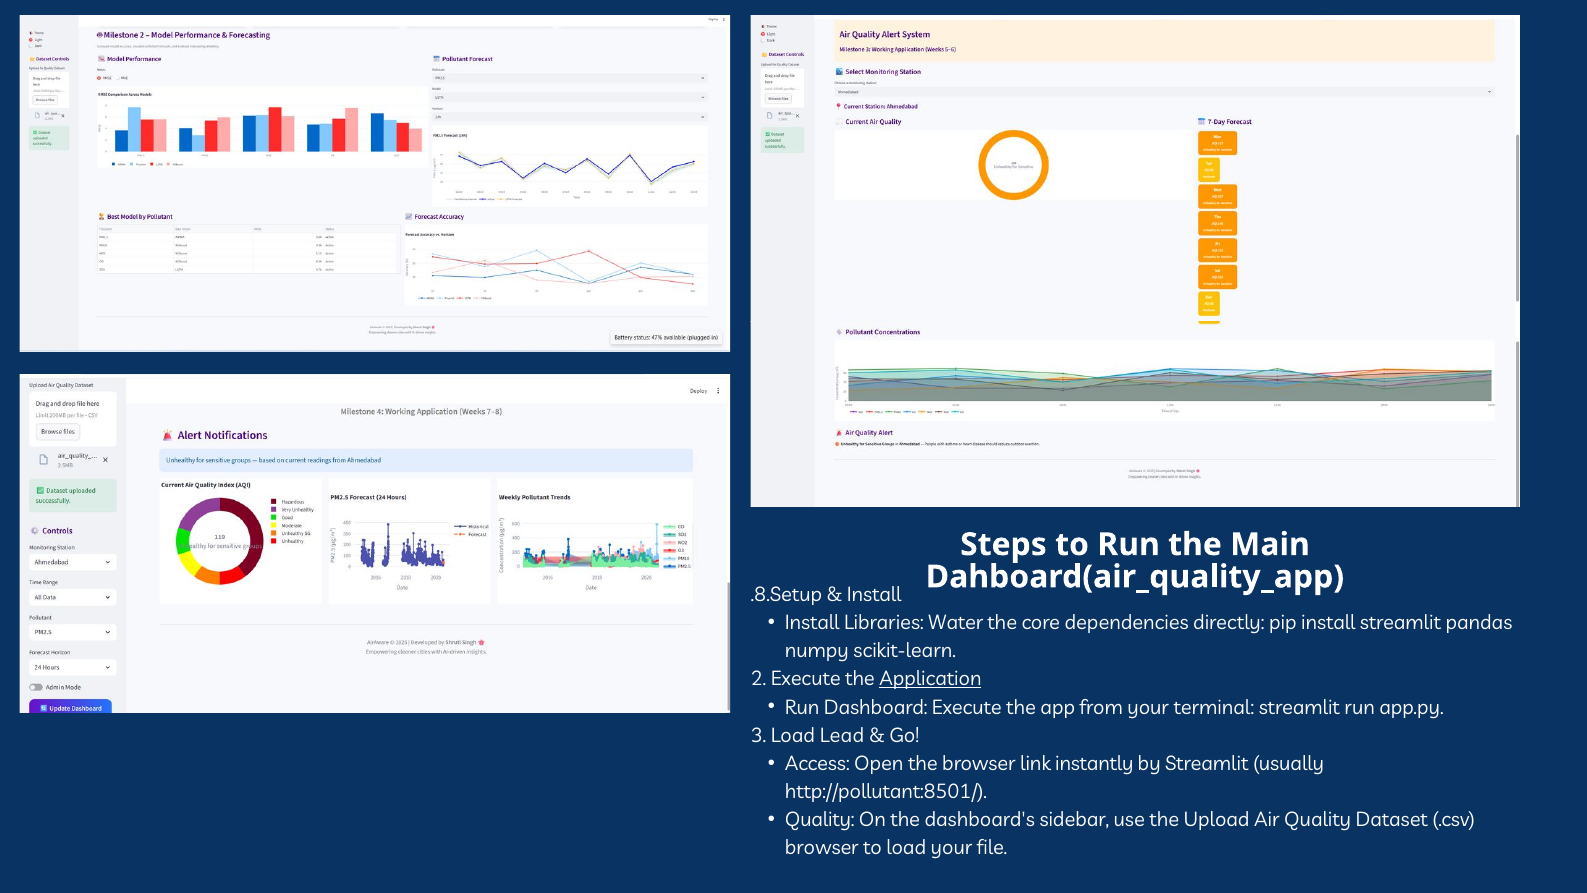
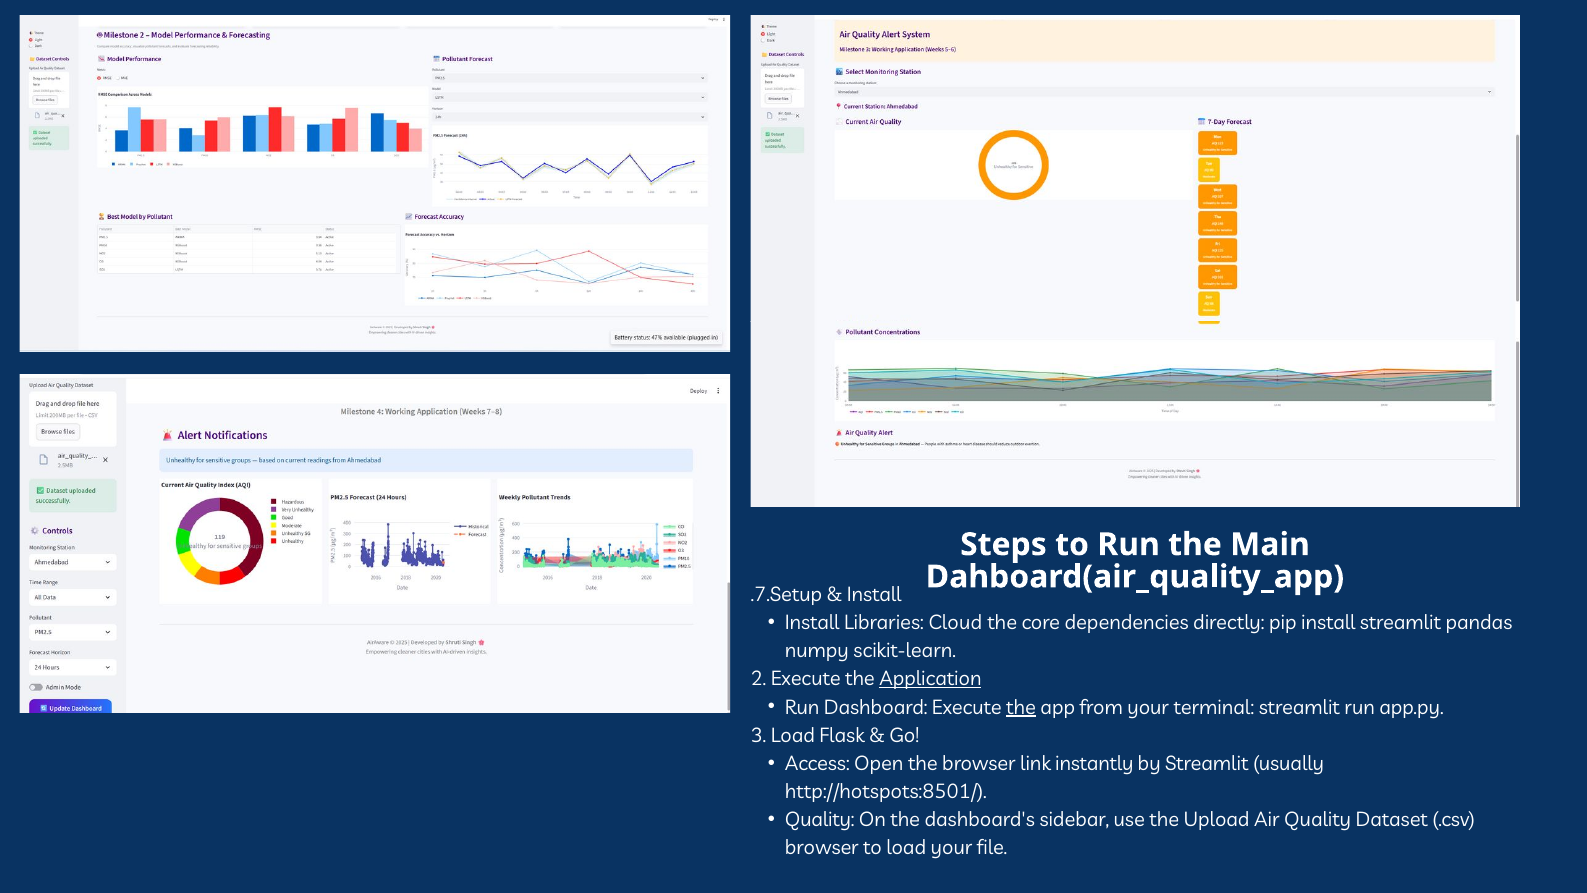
.8.Setup: .8.Setup -> .7.Setup
Water: Water -> Cloud
the at (1021, 707) underline: none -> present
Lead: Lead -> Flask
http://pollutant:8501/: http://pollutant:8501/ -> http://hotspots:8501/
